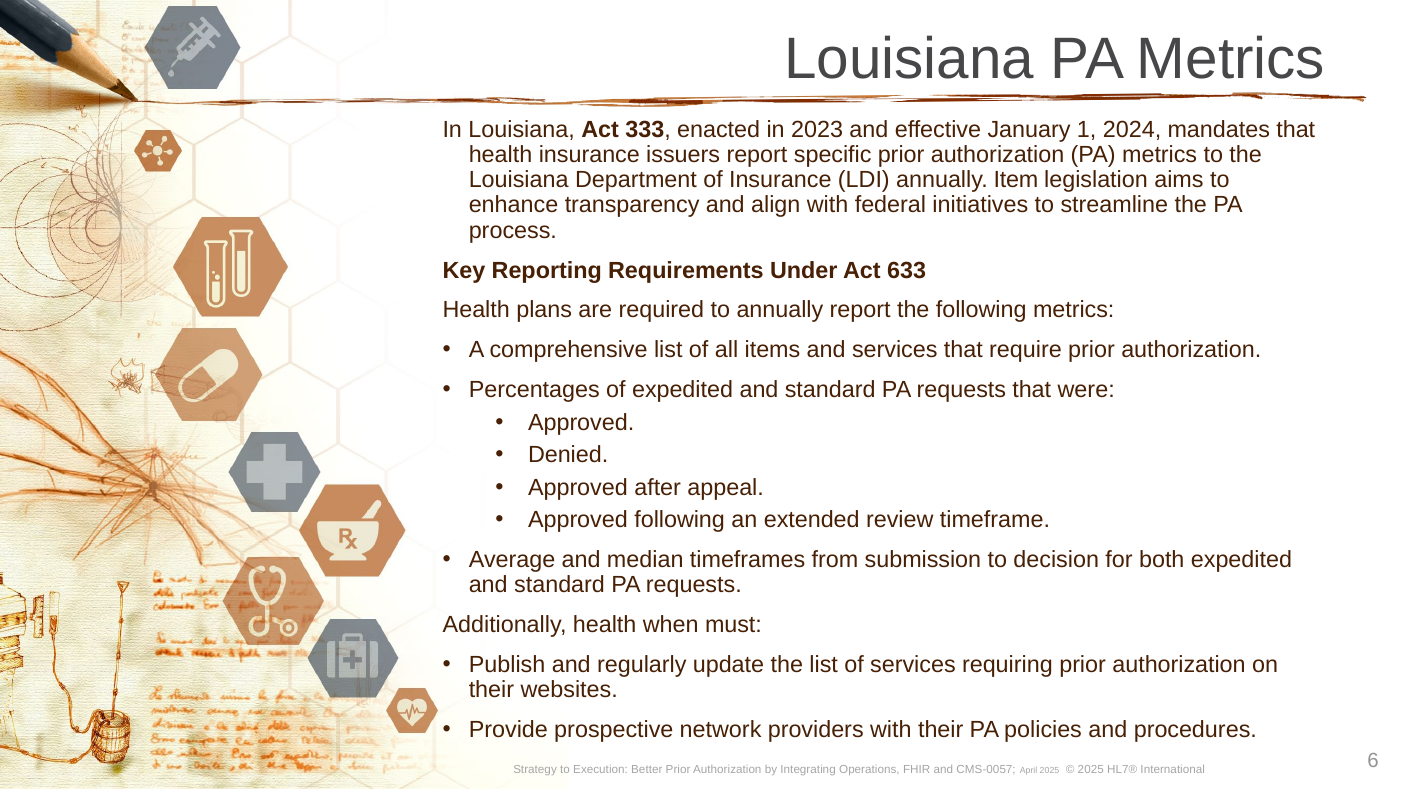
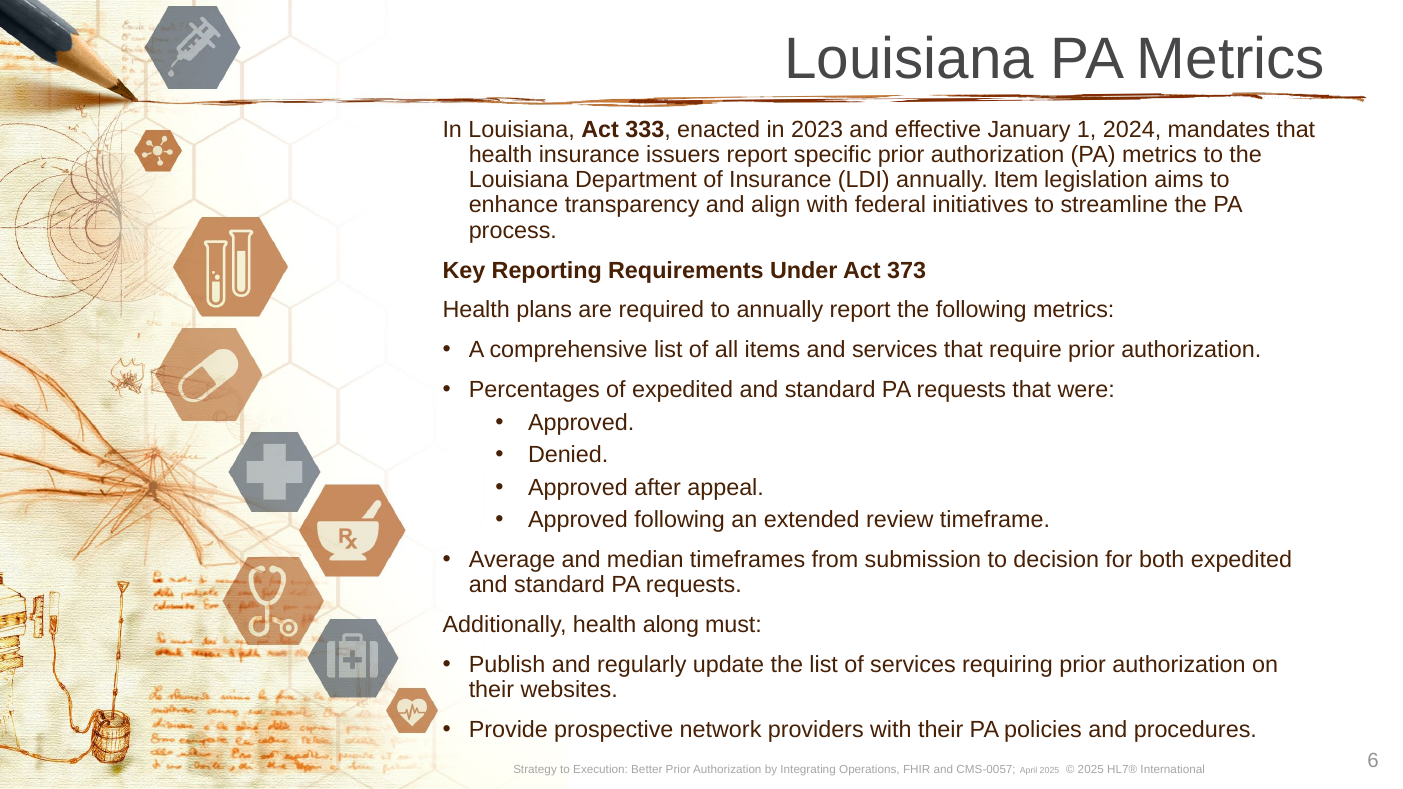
633: 633 -> 373
when: when -> along
